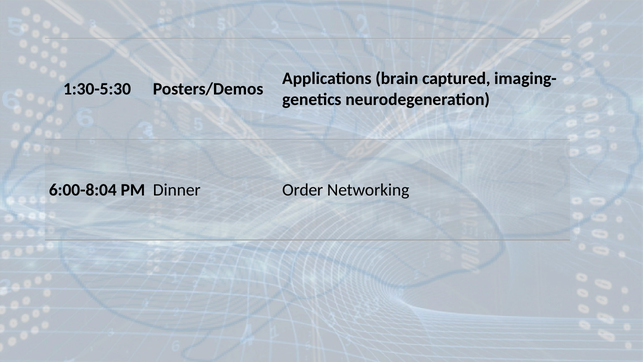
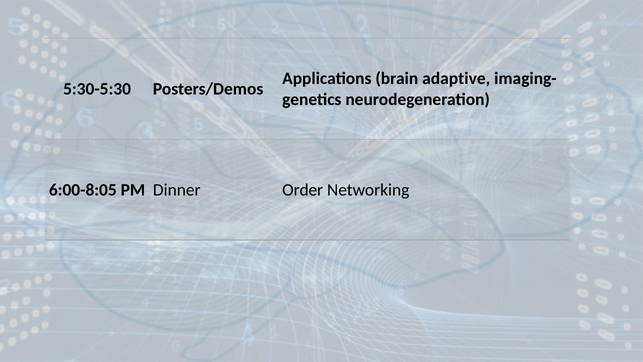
captured: captured -> adaptive
1:30-5:30: 1:30-5:30 -> 5:30-5:30
6:00-8:04: 6:00-8:04 -> 6:00-8:05
